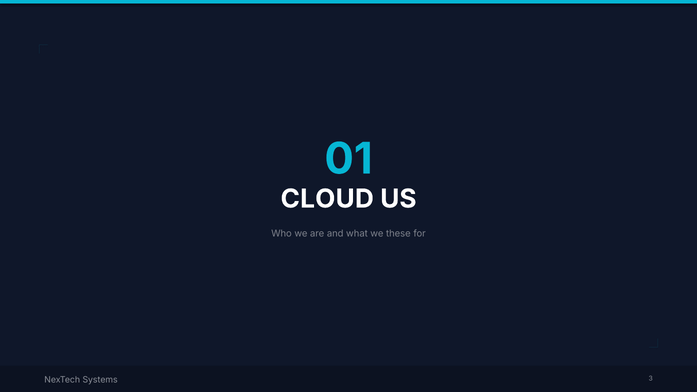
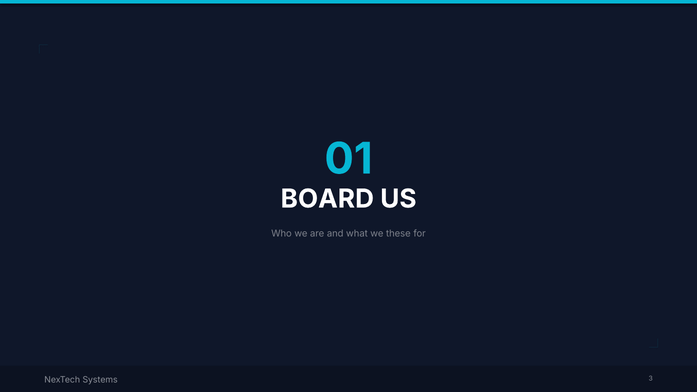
CLOUD: CLOUD -> BOARD
